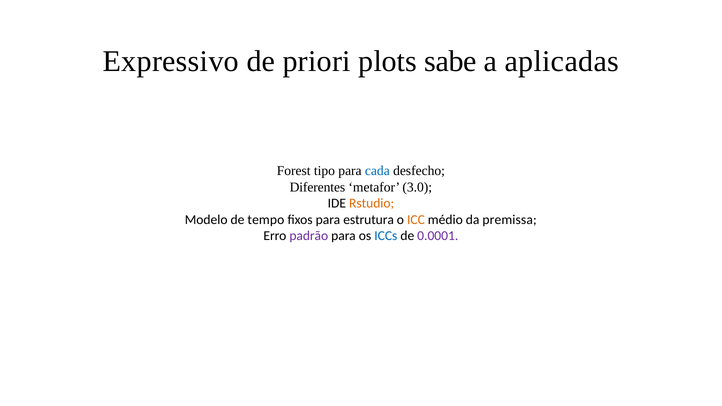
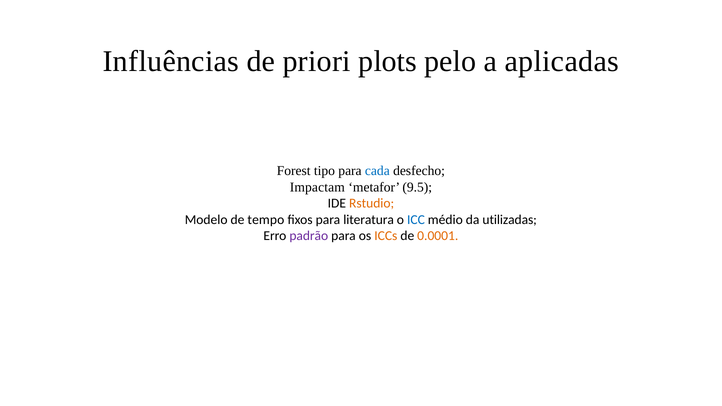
Expressivo: Expressivo -> Influências
sabe: sabe -> pelo
Diferentes: Diferentes -> Impactam
3.0: 3.0 -> 9.5
estrutura: estrutura -> literatura
ICC colour: orange -> blue
premissa: premissa -> utilizadas
ICCs colour: blue -> orange
0.0001 colour: purple -> orange
